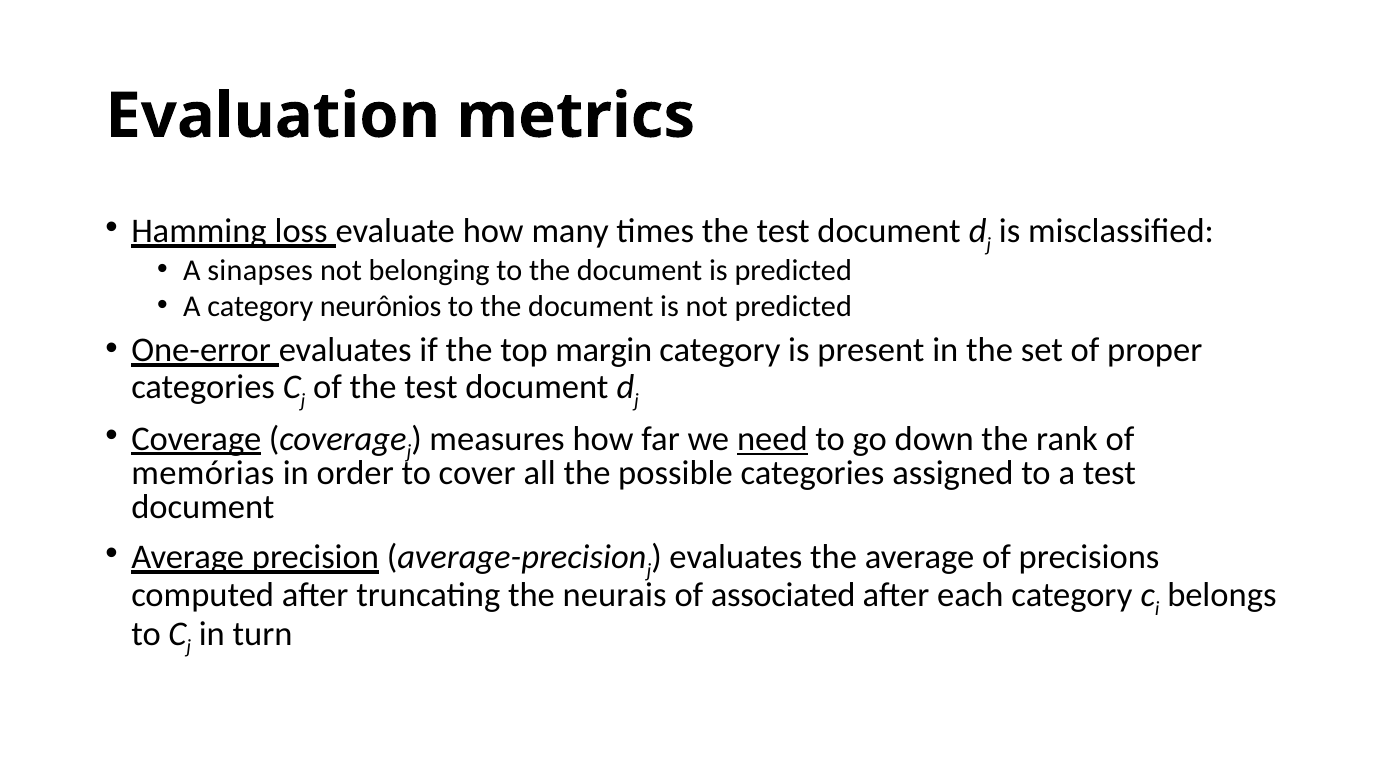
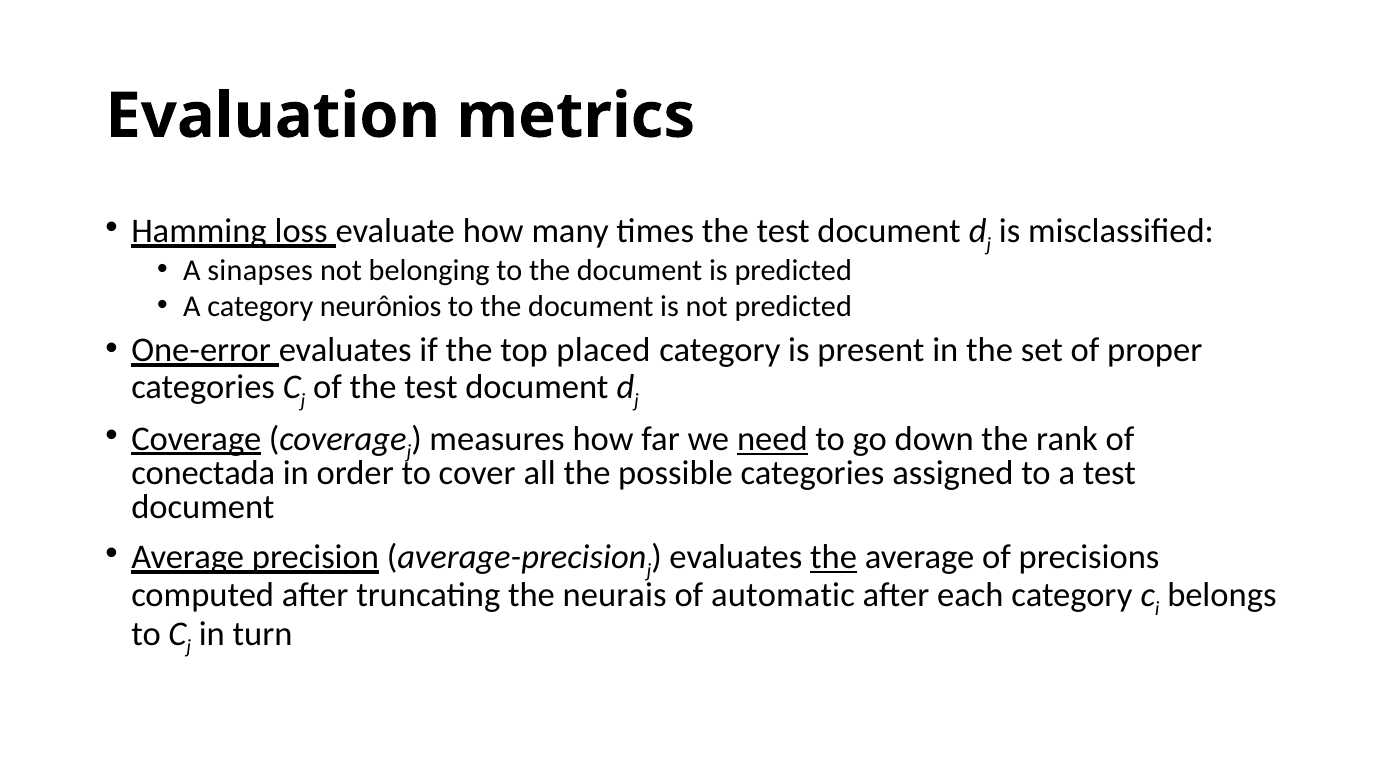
margin: margin -> placed
memórias: memórias -> conectada
the at (834, 557) underline: none -> present
associated: associated -> automatic
